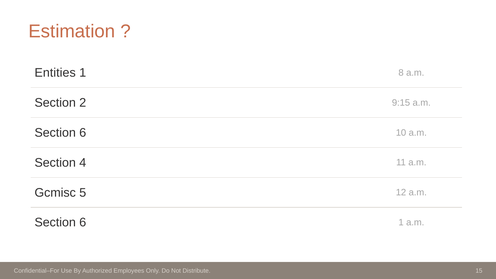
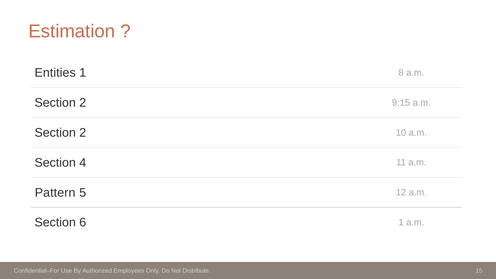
6 at (83, 133): 6 -> 2
Gcmisc: Gcmisc -> Pattern
